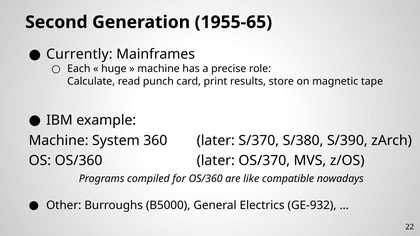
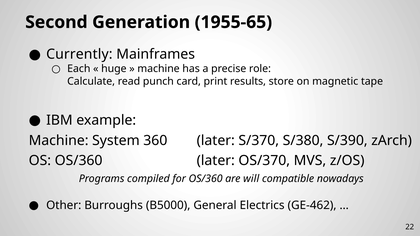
like: like -> will
GE-932: GE-932 -> GE-462
